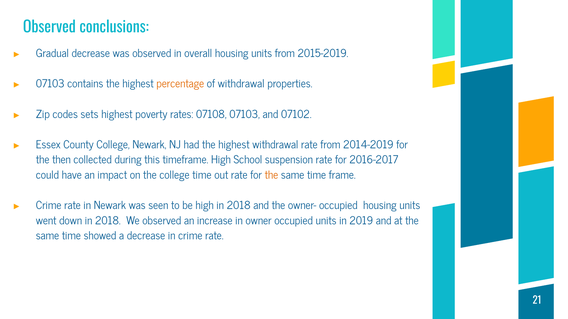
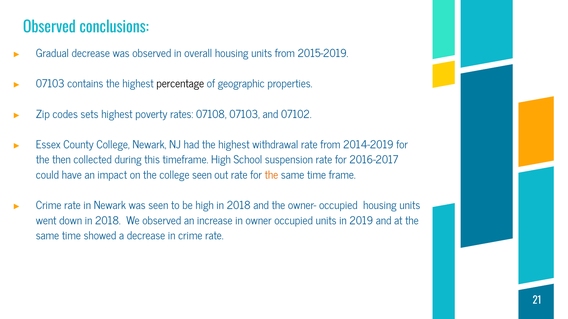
percentage colour: orange -> black
of withdrawal: withdrawal -> geographic
college time: time -> seen
